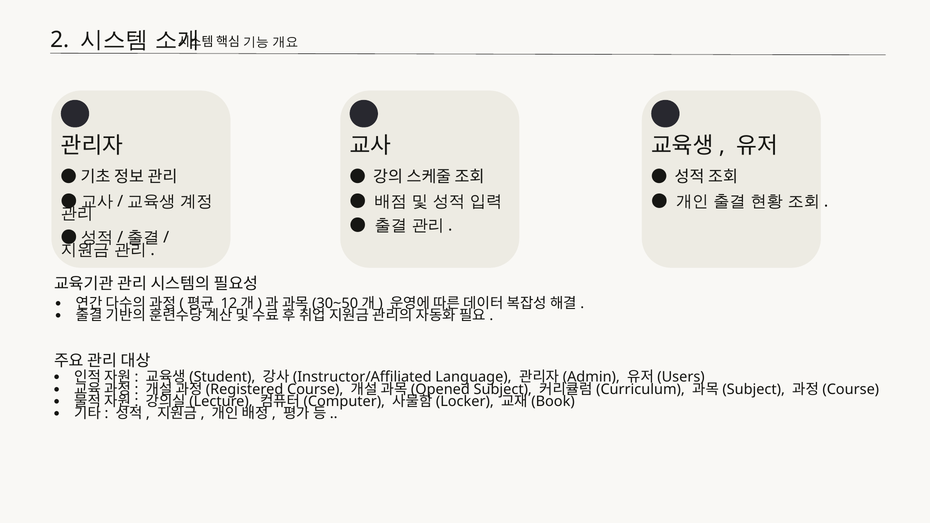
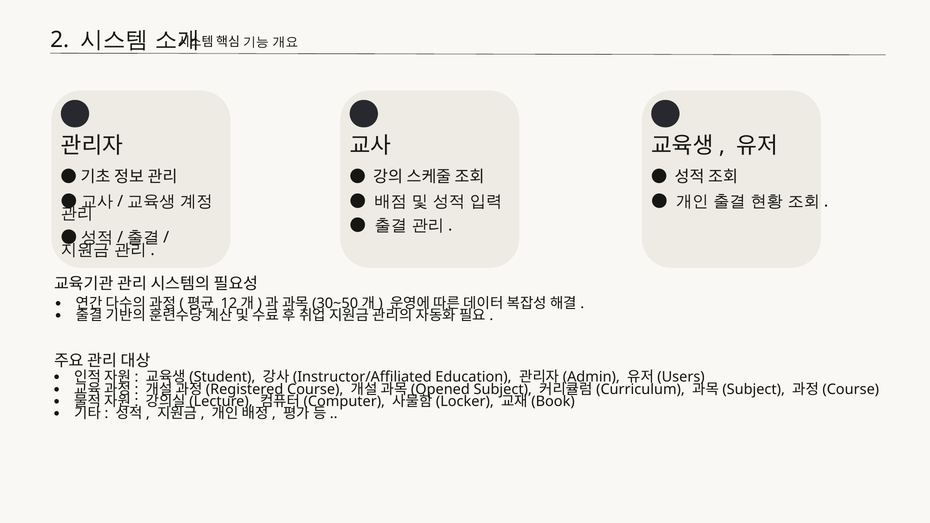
Language: Language -> Education
